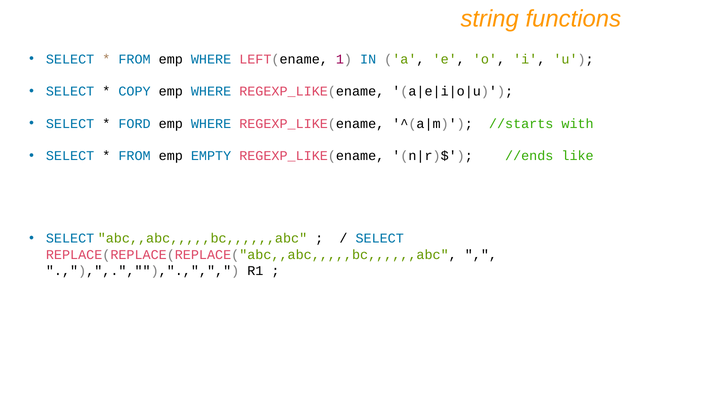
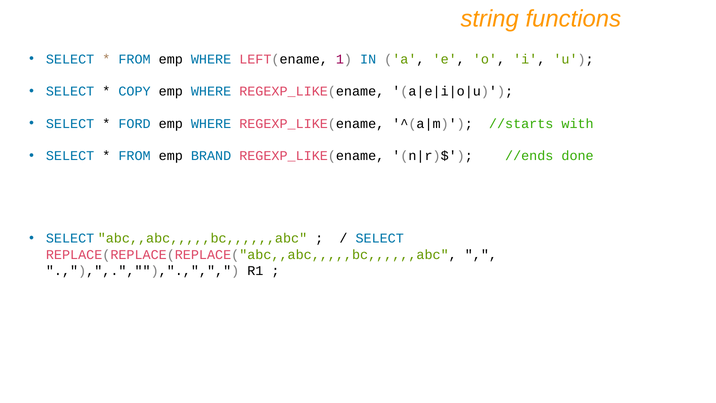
EMPTY: EMPTY -> BRAND
like: like -> done
